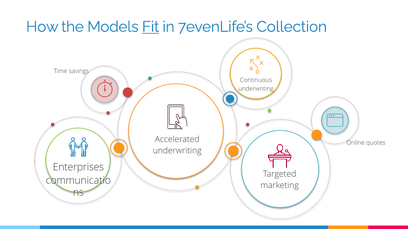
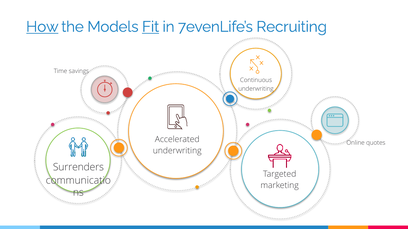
How underline: none -> present
Collection: Collection -> Recruiting
Enterprises: Enterprises -> Surrenders
